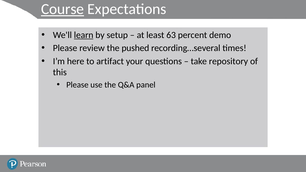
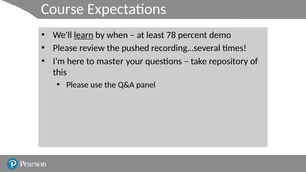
Course underline: present -> none
setup: setup -> when
63: 63 -> 78
to artifact: artifact -> master
